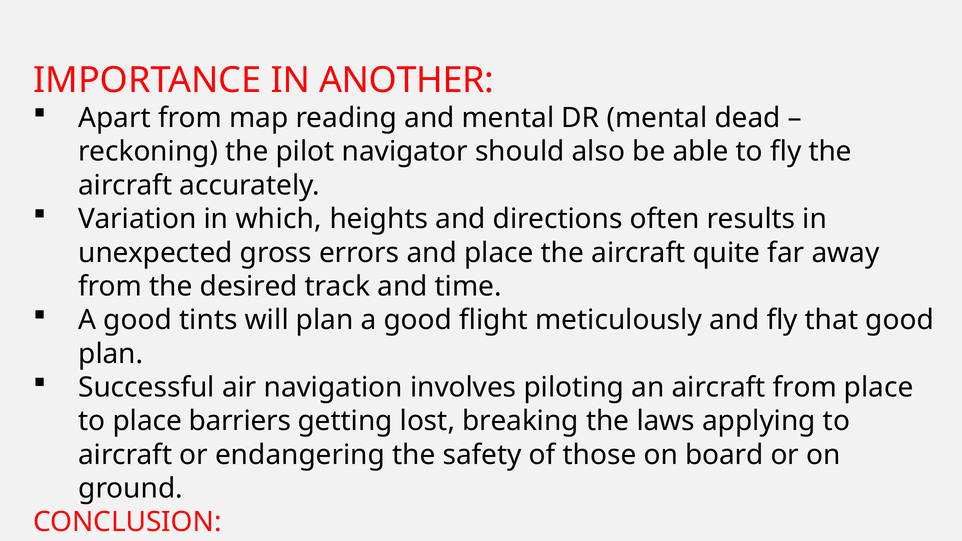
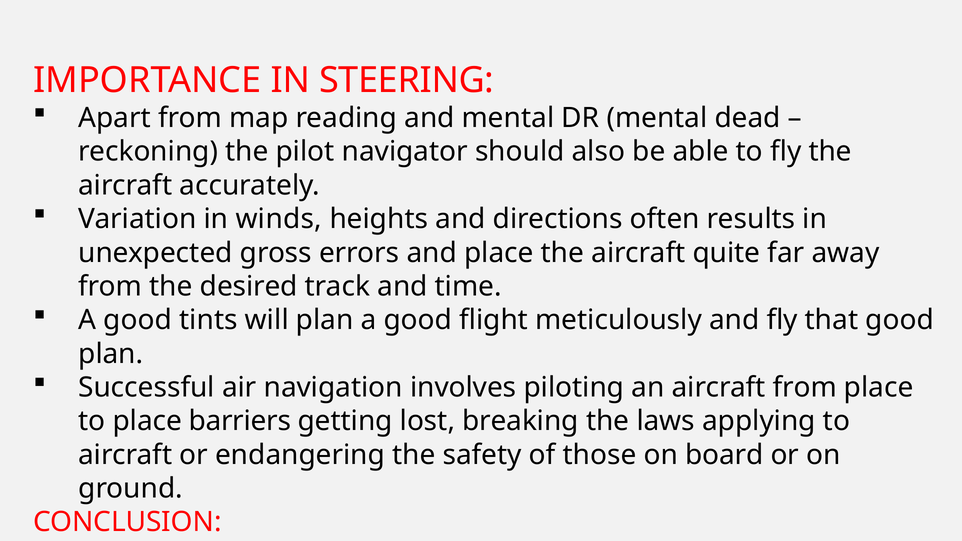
ANOTHER: ANOTHER -> STEERING
which: which -> winds
